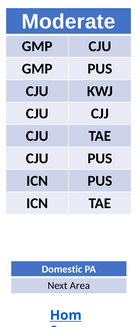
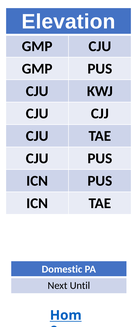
Moderate: Moderate -> Elevation
Area: Area -> Until
